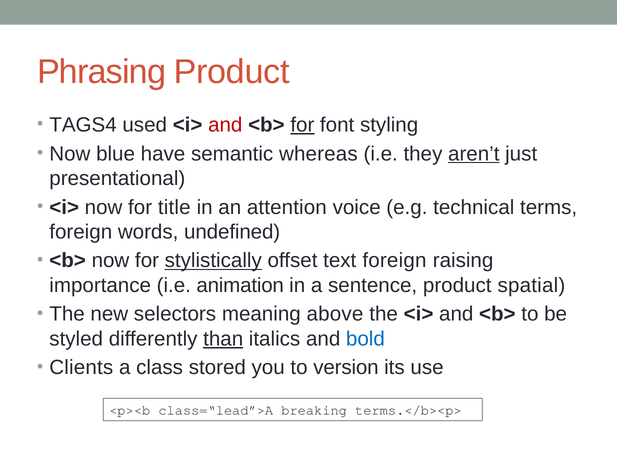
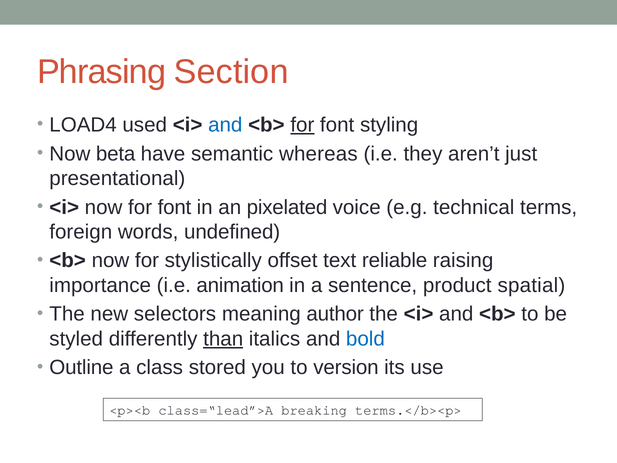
Phrasing Product: Product -> Section
TAGS4: TAGS4 -> LOAD4
and at (225, 125) colour: red -> blue
blue: blue -> beta
aren’t underline: present -> none
now for title: title -> font
attention: attention -> pixelated
stylistically underline: present -> none
text foreign: foreign -> reliable
above: above -> author
Clients: Clients -> Outline
